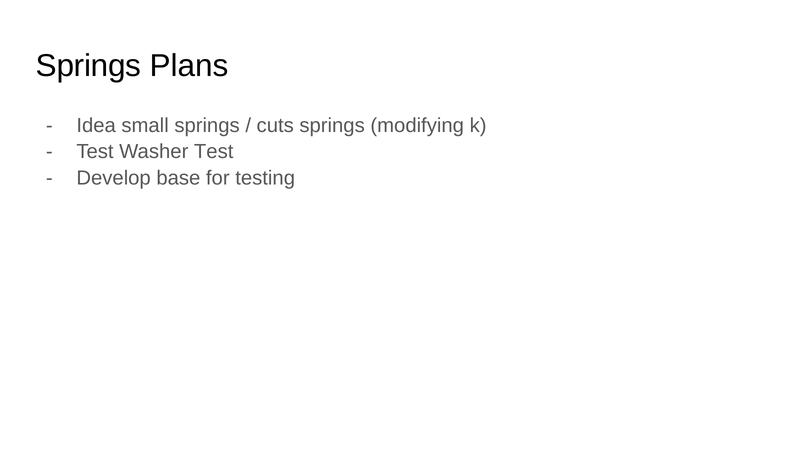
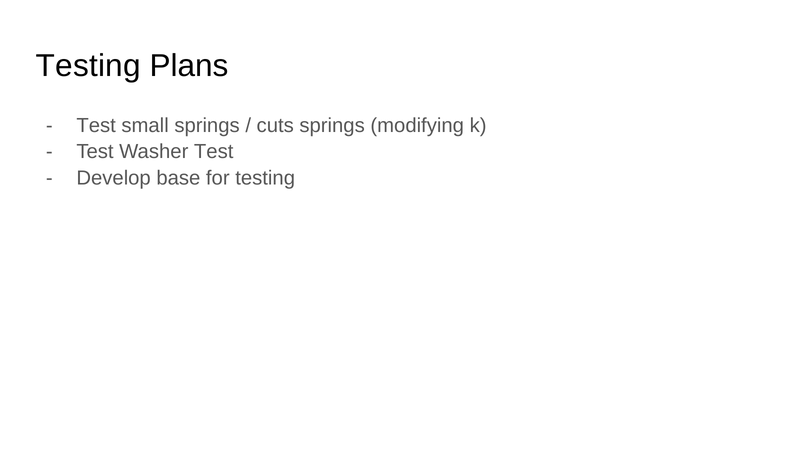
Springs at (88, 66): Springs -> Testing
Idea at (96, 126): Idea -> Test
